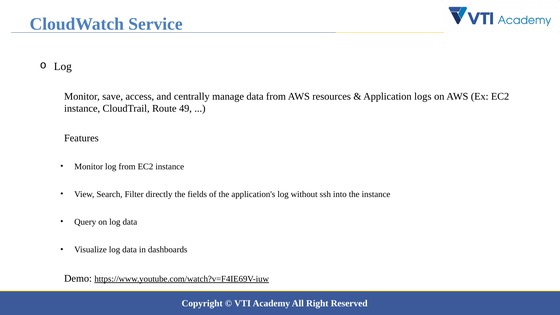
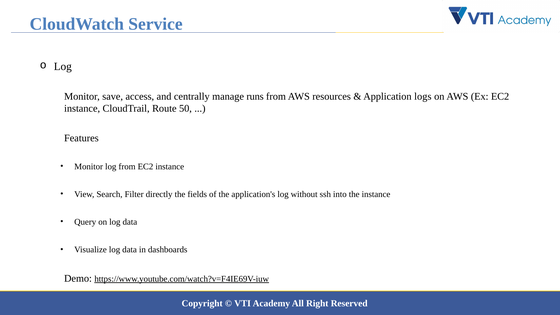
manage data: data -> runs
49: 49 -> 50
